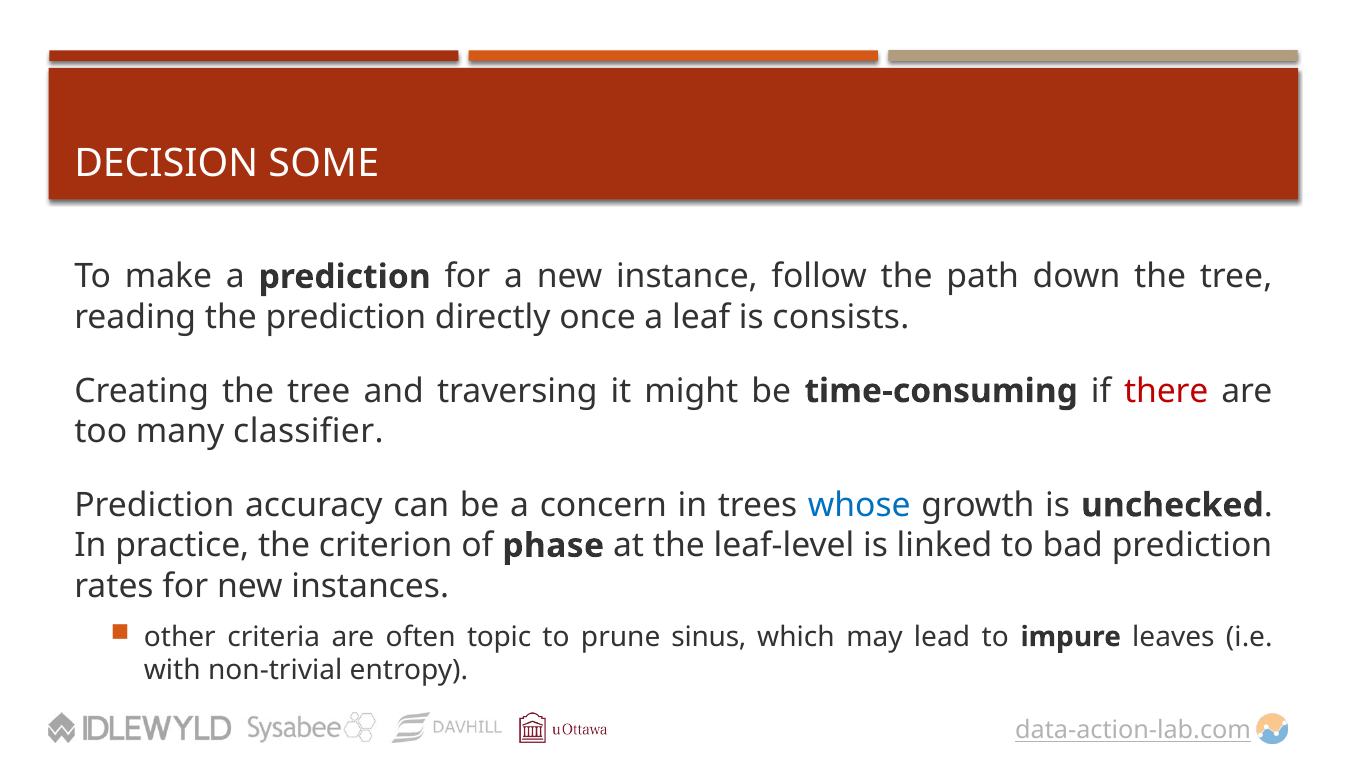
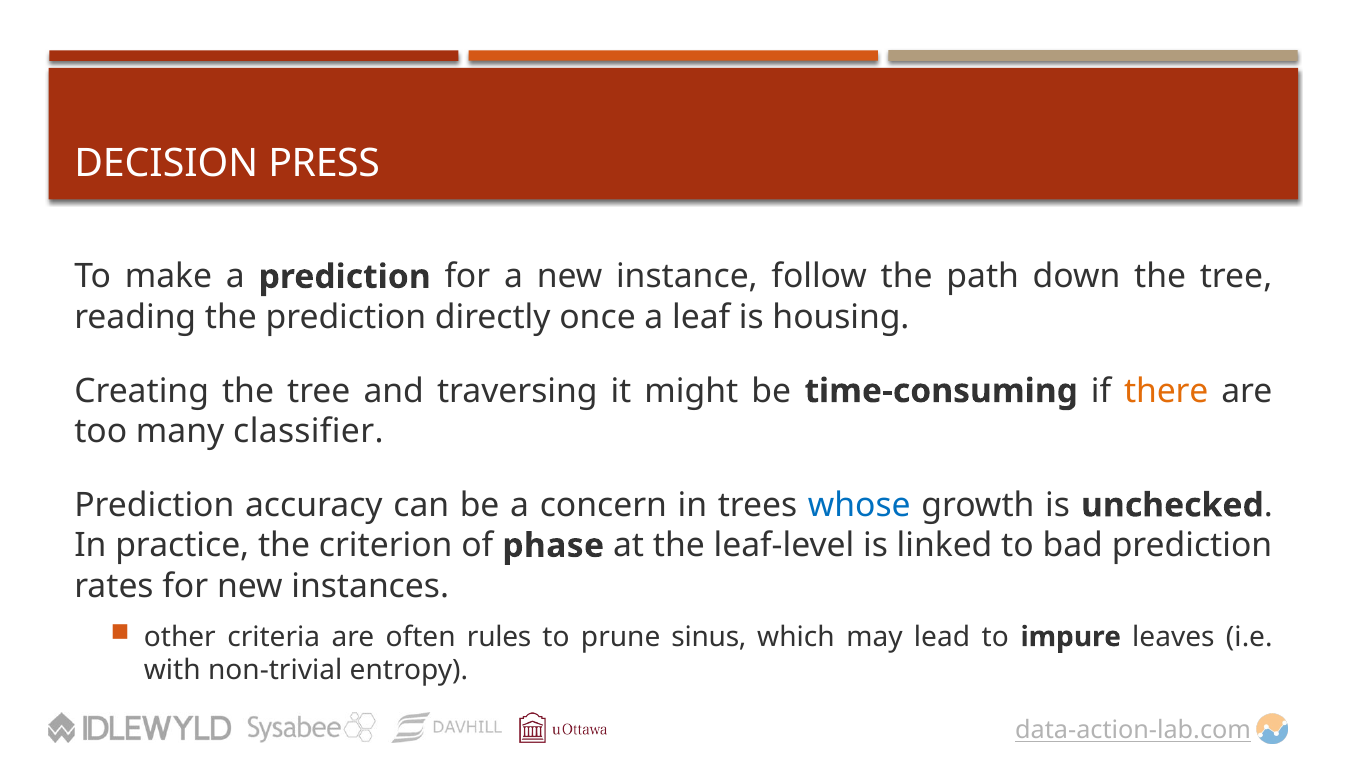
SOME: SOME -> PRESS
consists: consists -> housing
there colour: red -> orange
topic: topic -> rules
